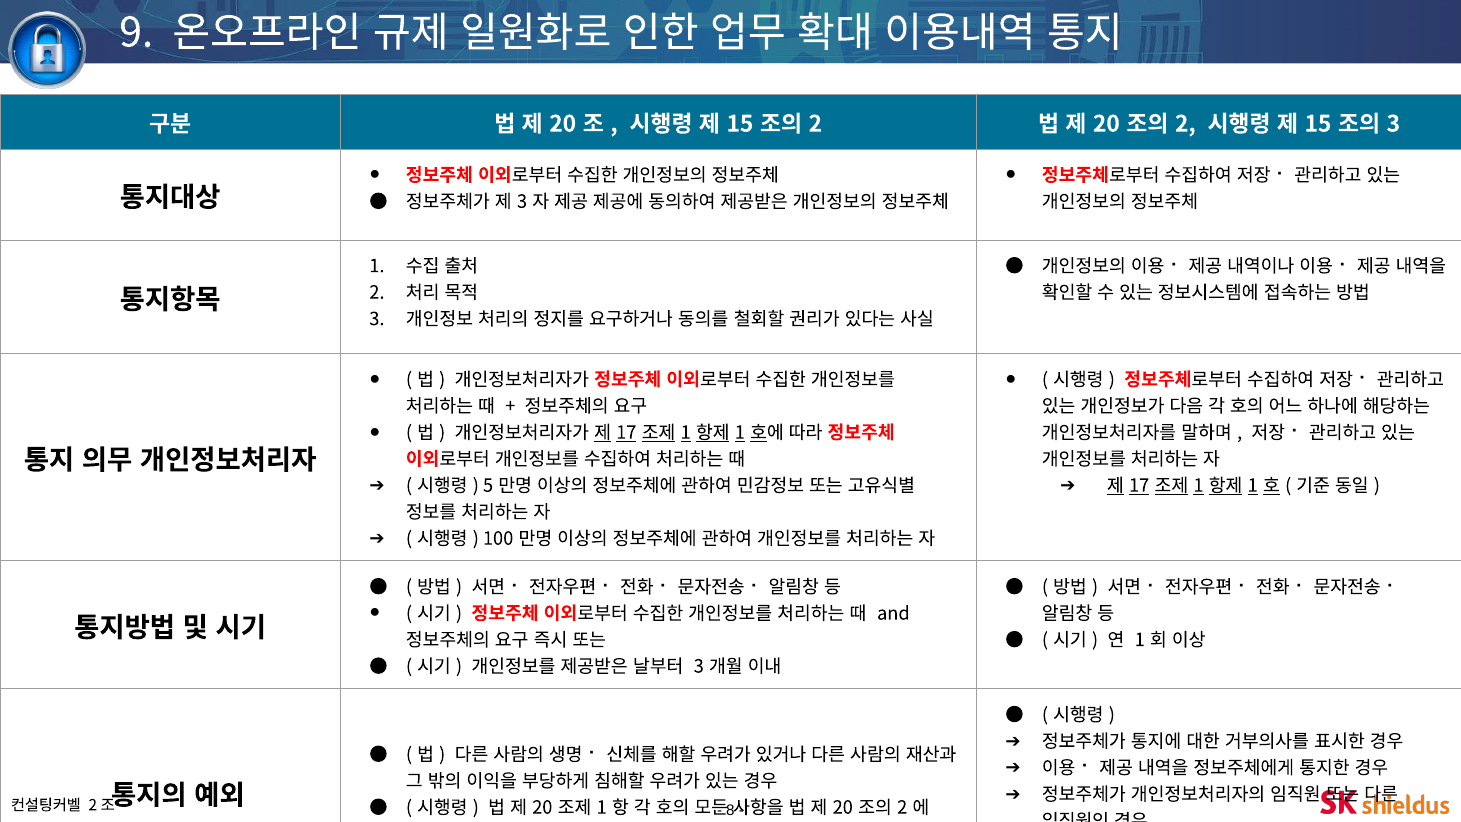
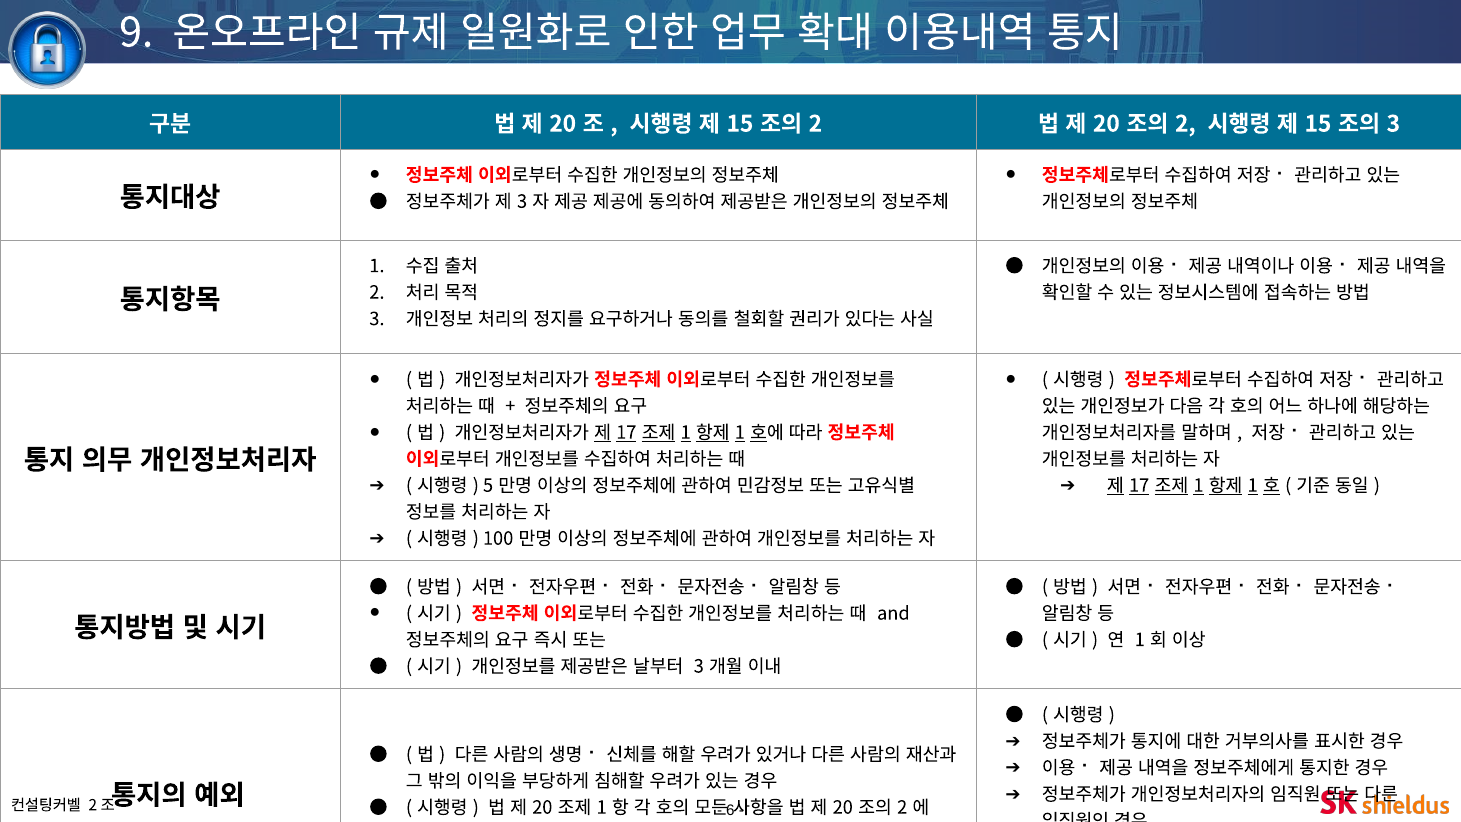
8: 8 -> 6
